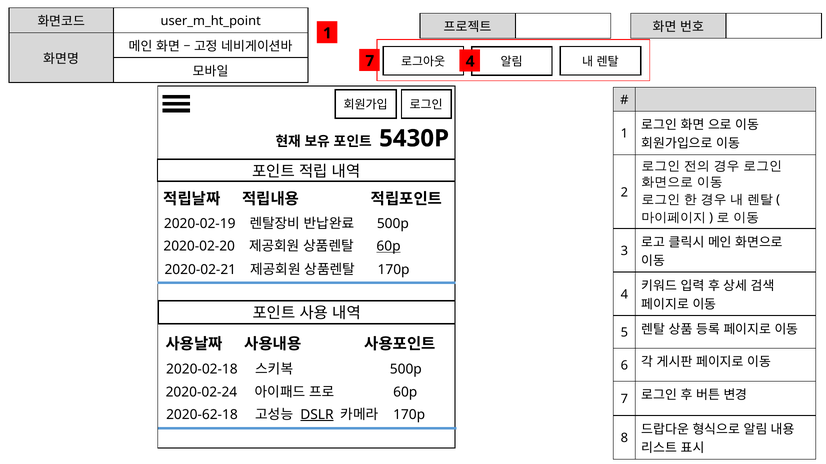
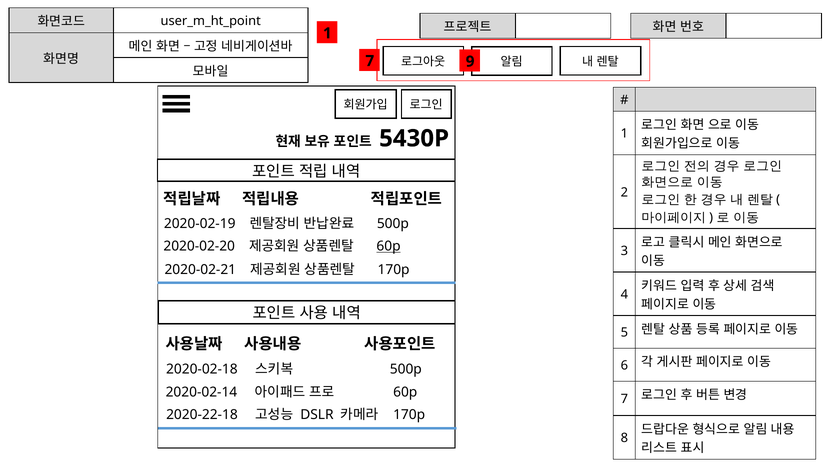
7 4: 4 -> 9
2020-02-24: 2020-02-24 -> 2020-02-14
2020-62-18: 2020-62-18 -> 2020-22-18
DSLR underline: present -> none
